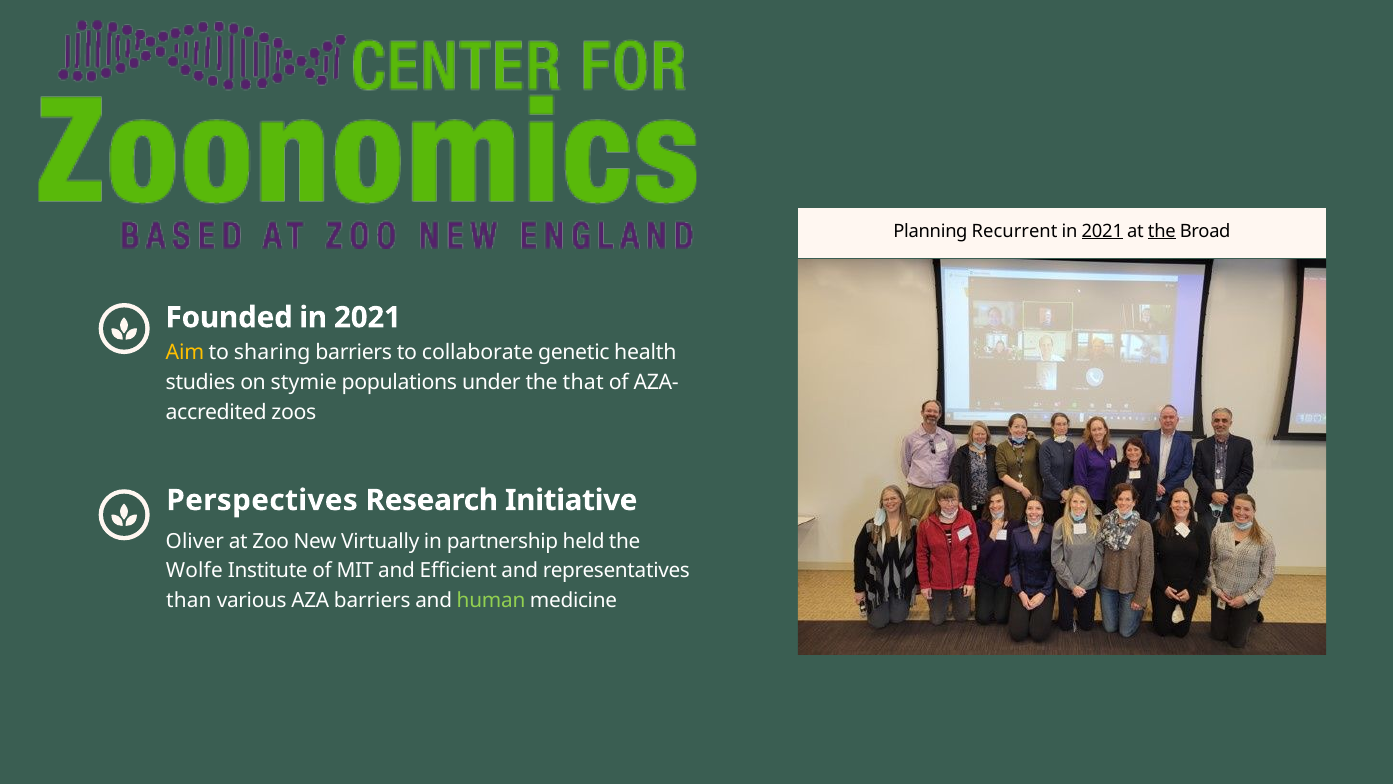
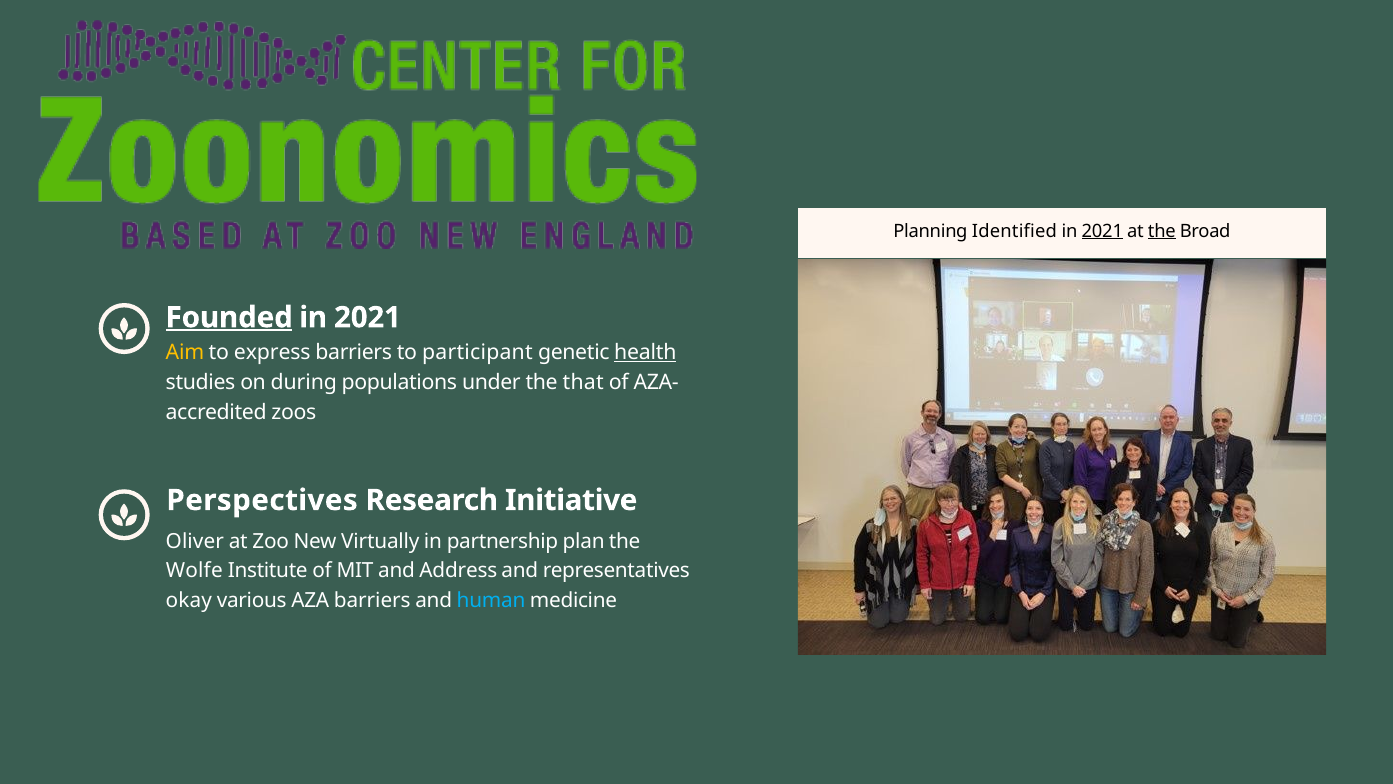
Recurrent: Recurrent -> Identified
Founded underline: none -> present
sharing: sharing -> express
collaborate: collaborate -> participant
health underline: none -> present
stymie: stymie -> during
held: held -> plan
Efficient: Efficient -> Address
than: than -> okay
human colour: light green -> light blue
